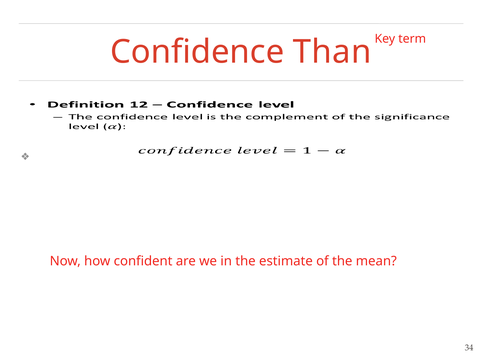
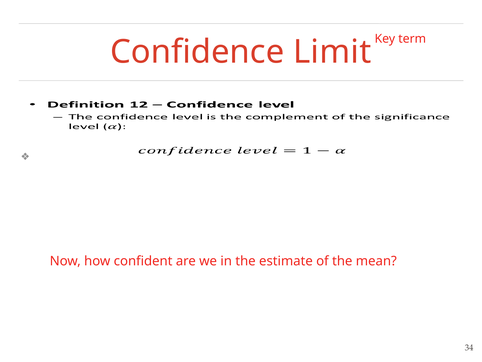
Than: Than -> Limit
